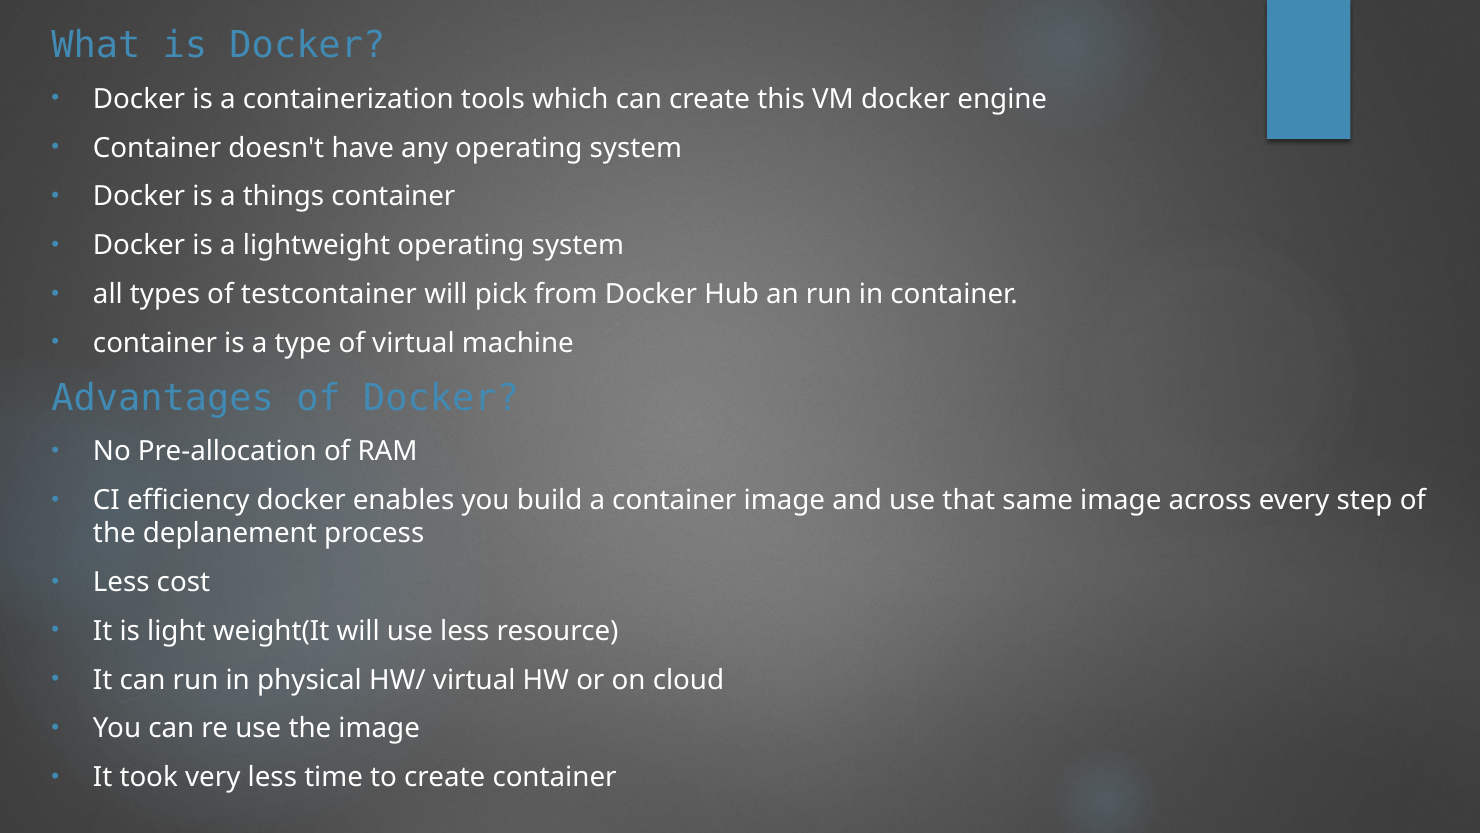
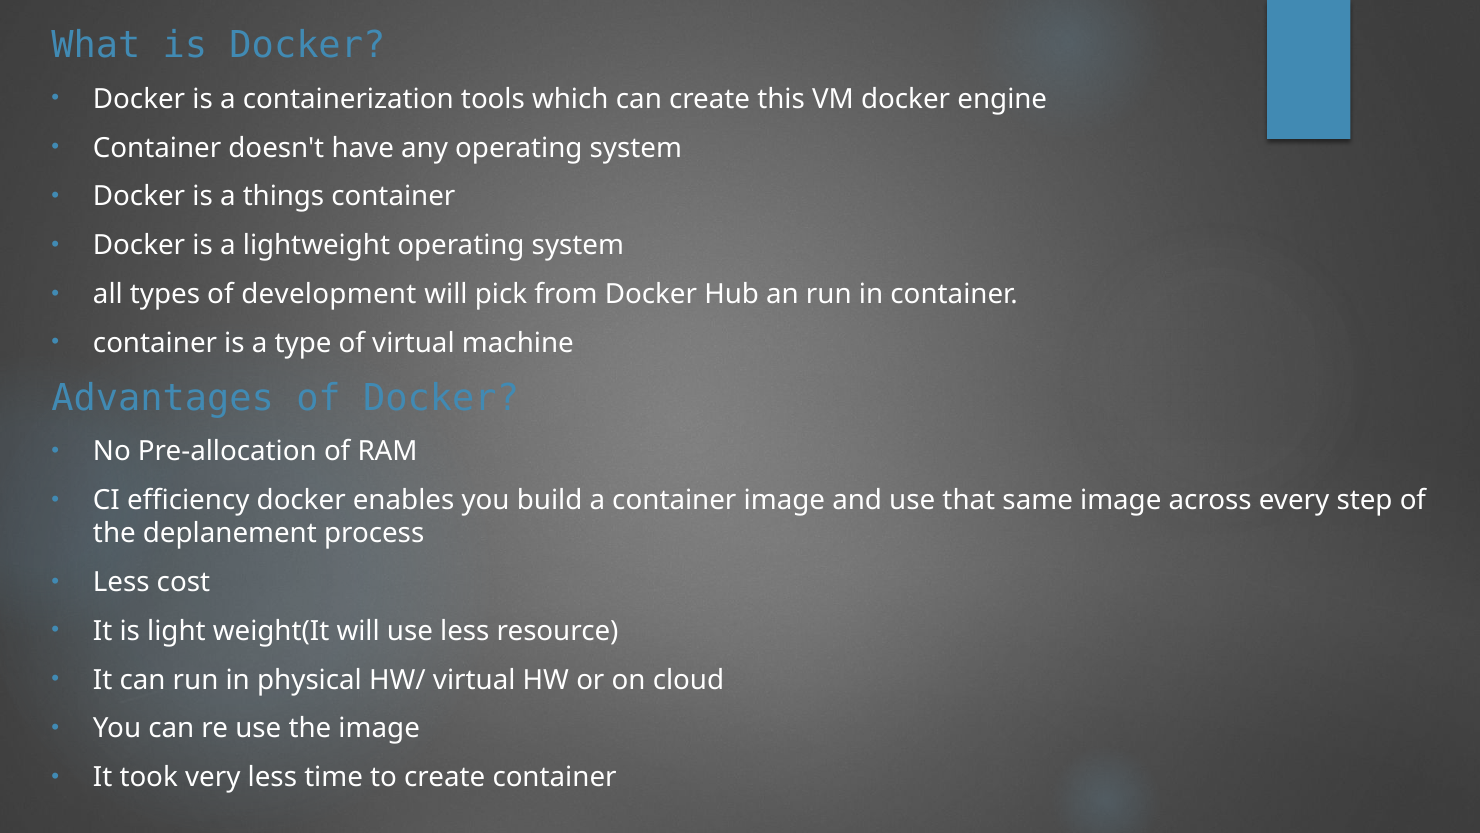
testcontainer: testcontainer -> development
